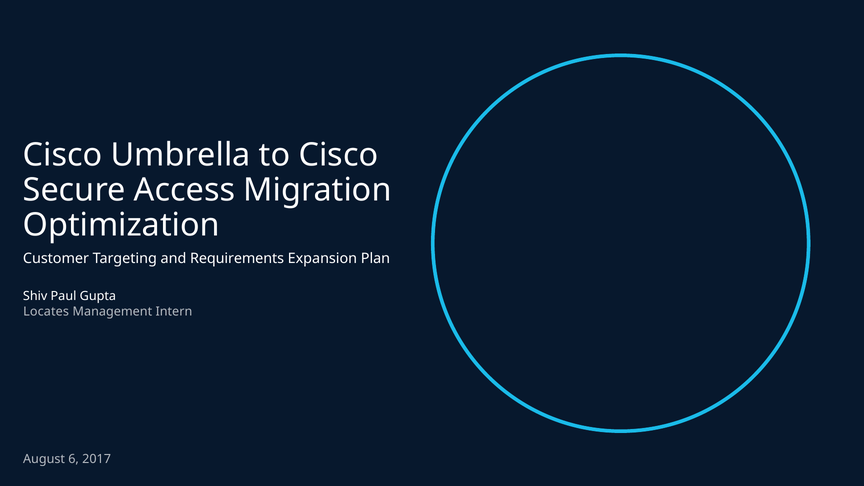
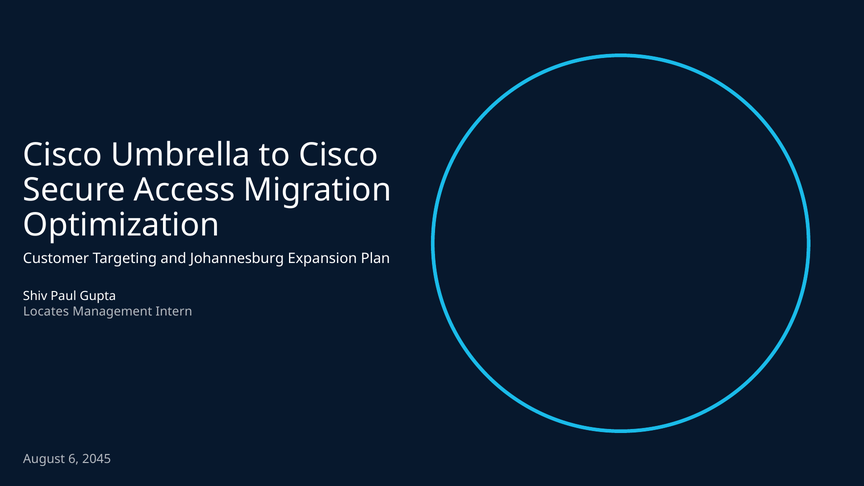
Requirements: Requirements -> Johannesburg
2017: 2017 -> 2045
